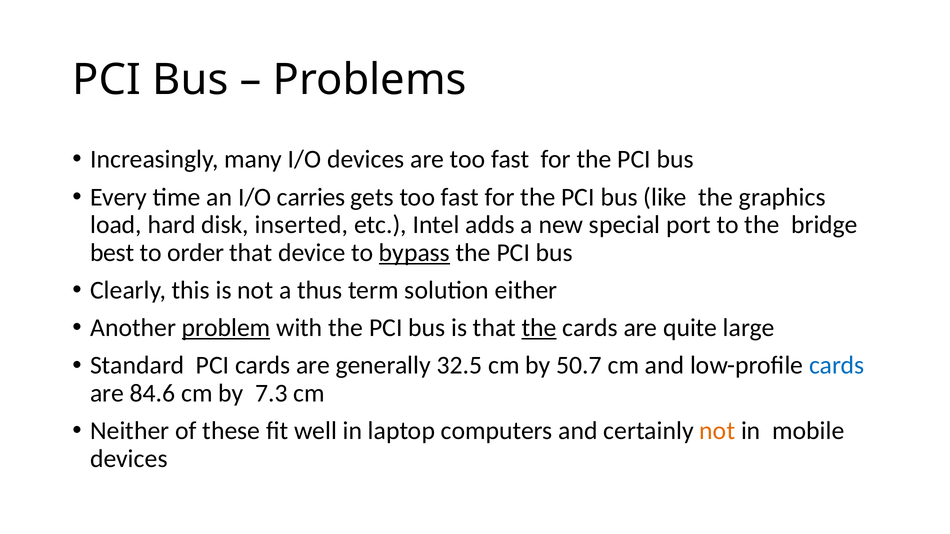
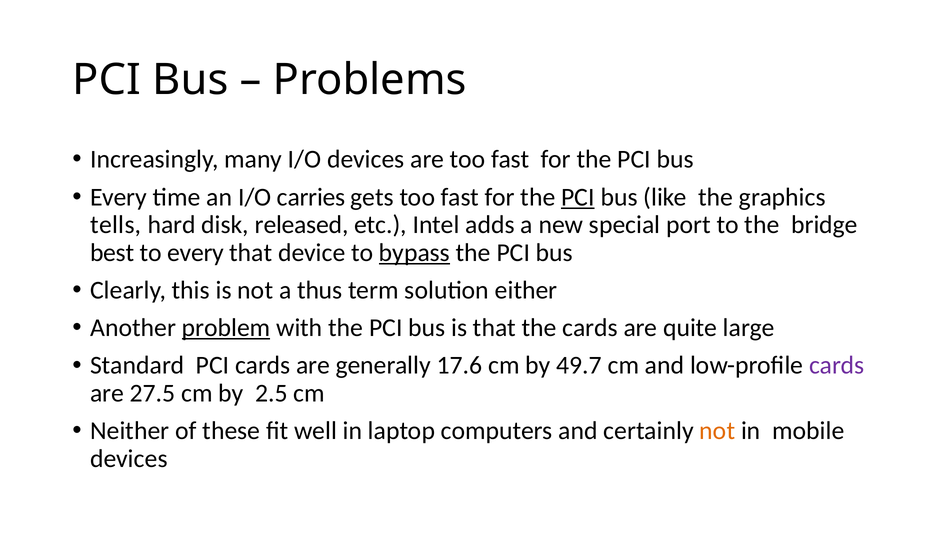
PCI at (578, 197) underline: none -> present
load: load -> tells
inserted: inserted -> released
to order: order -> every
the at (539, 328) underline: present -> none
32.5: 32.5 -> 17.6
50.7: 50.7 -> 49.7
cards at (837, 366) colour: blue -> purple
84.6: 84.6 -> 27.5
7.3: 7.3 -> 2.5
